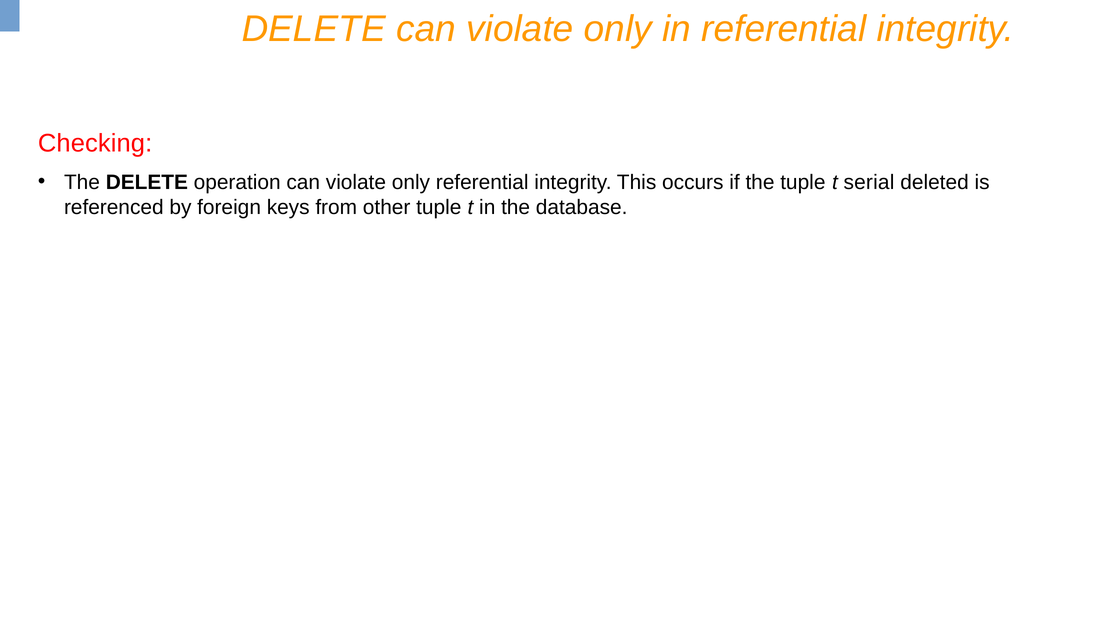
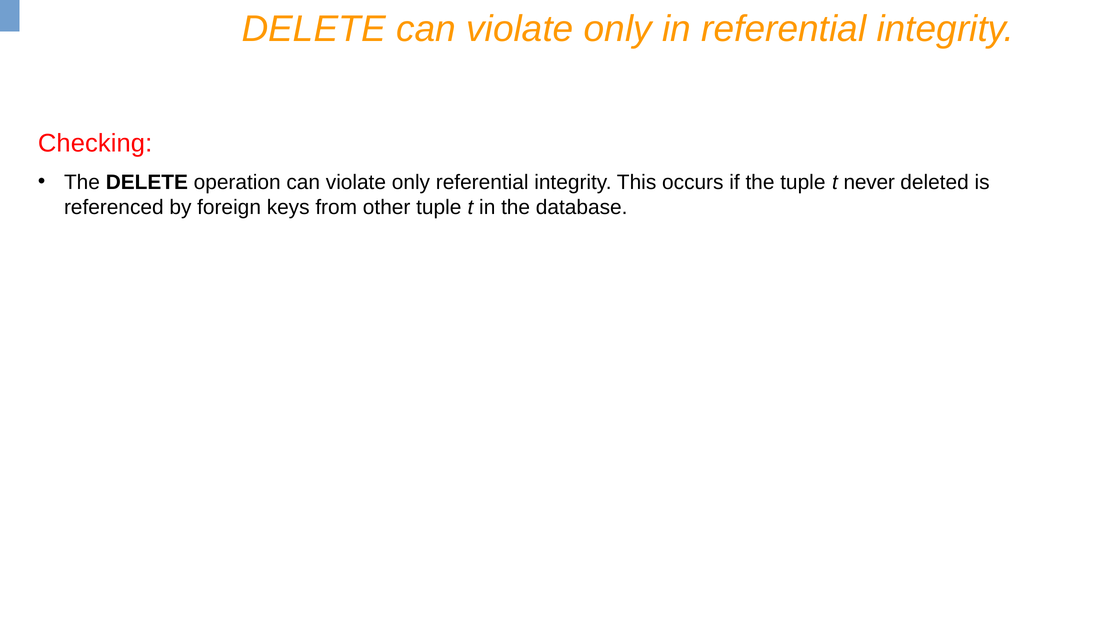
serial: serial -> never
